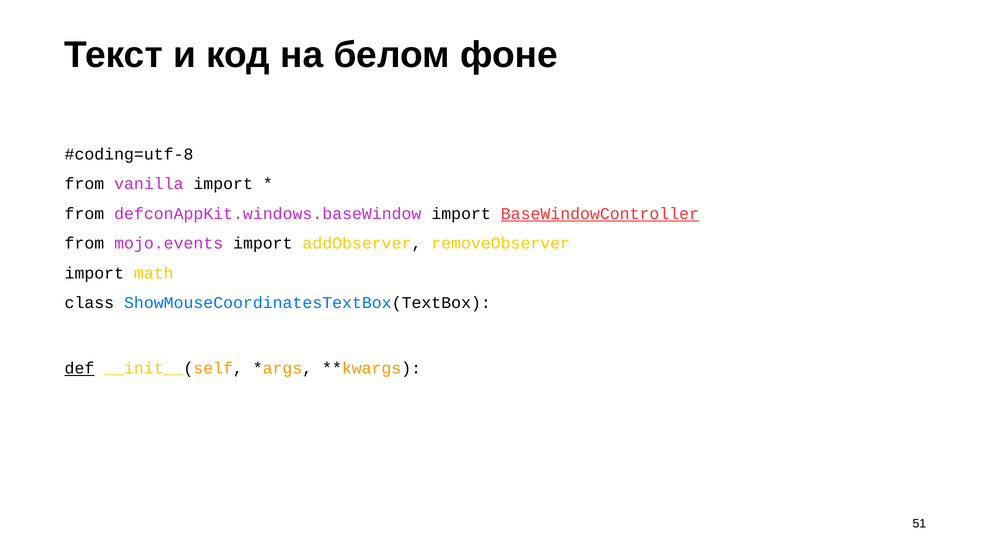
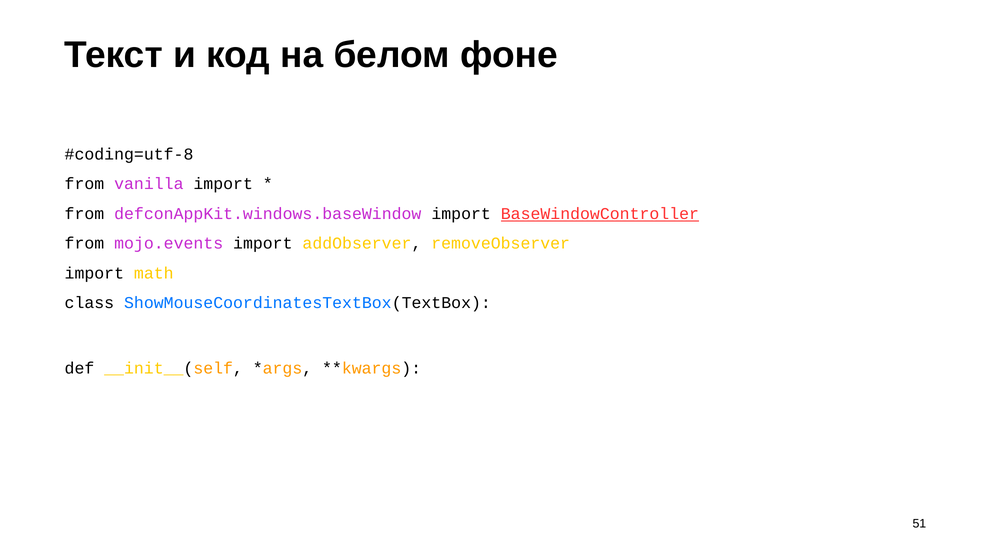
def underline: present -> none
